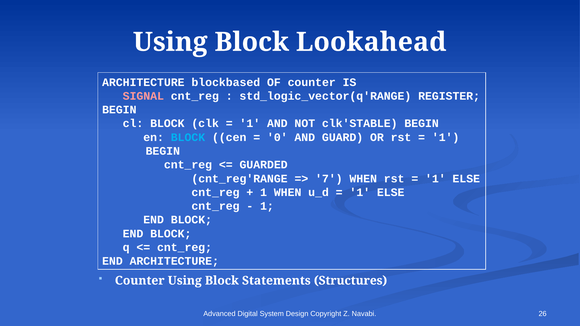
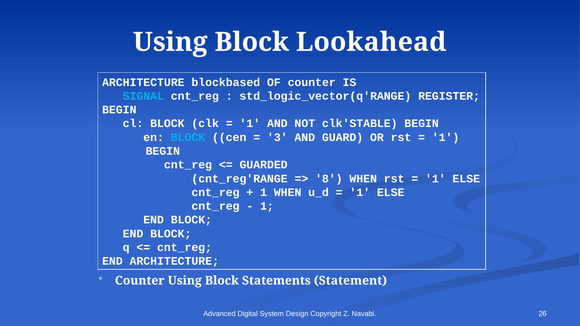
SIGNAL colour: pink -> light blue
0: 0 -> 3
7: 7 -> 8
Structures: Structures -> Statement
